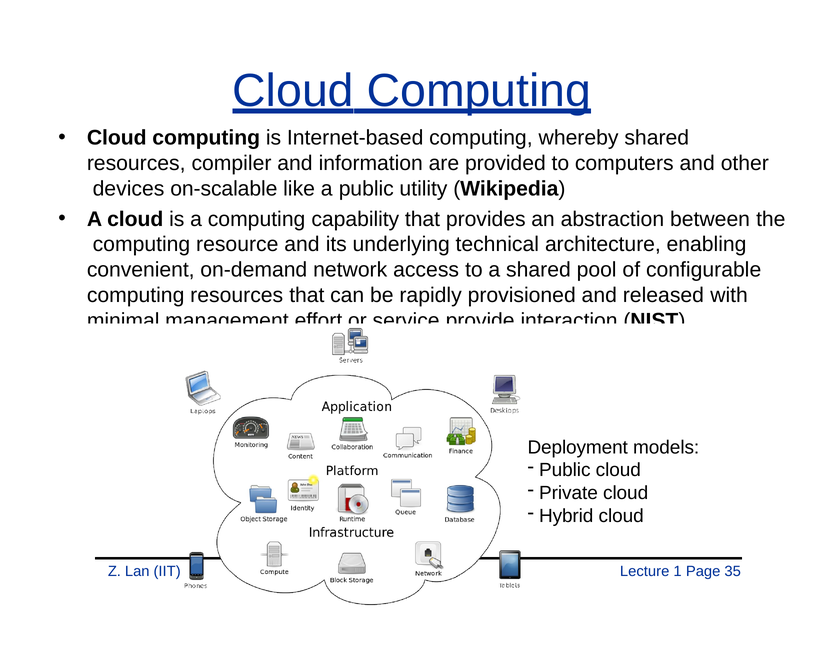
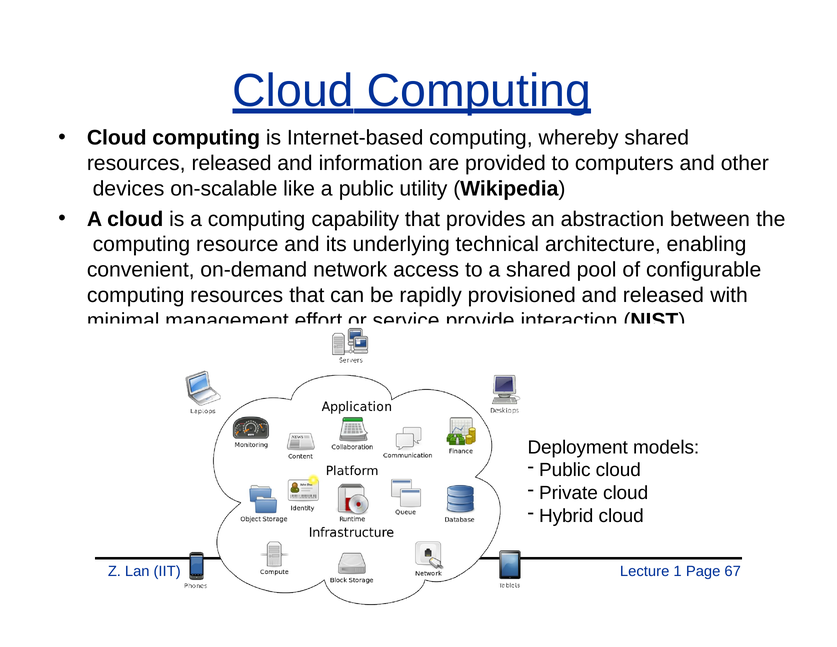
resources compiler: compiler -> released
35: 35 -> 67
